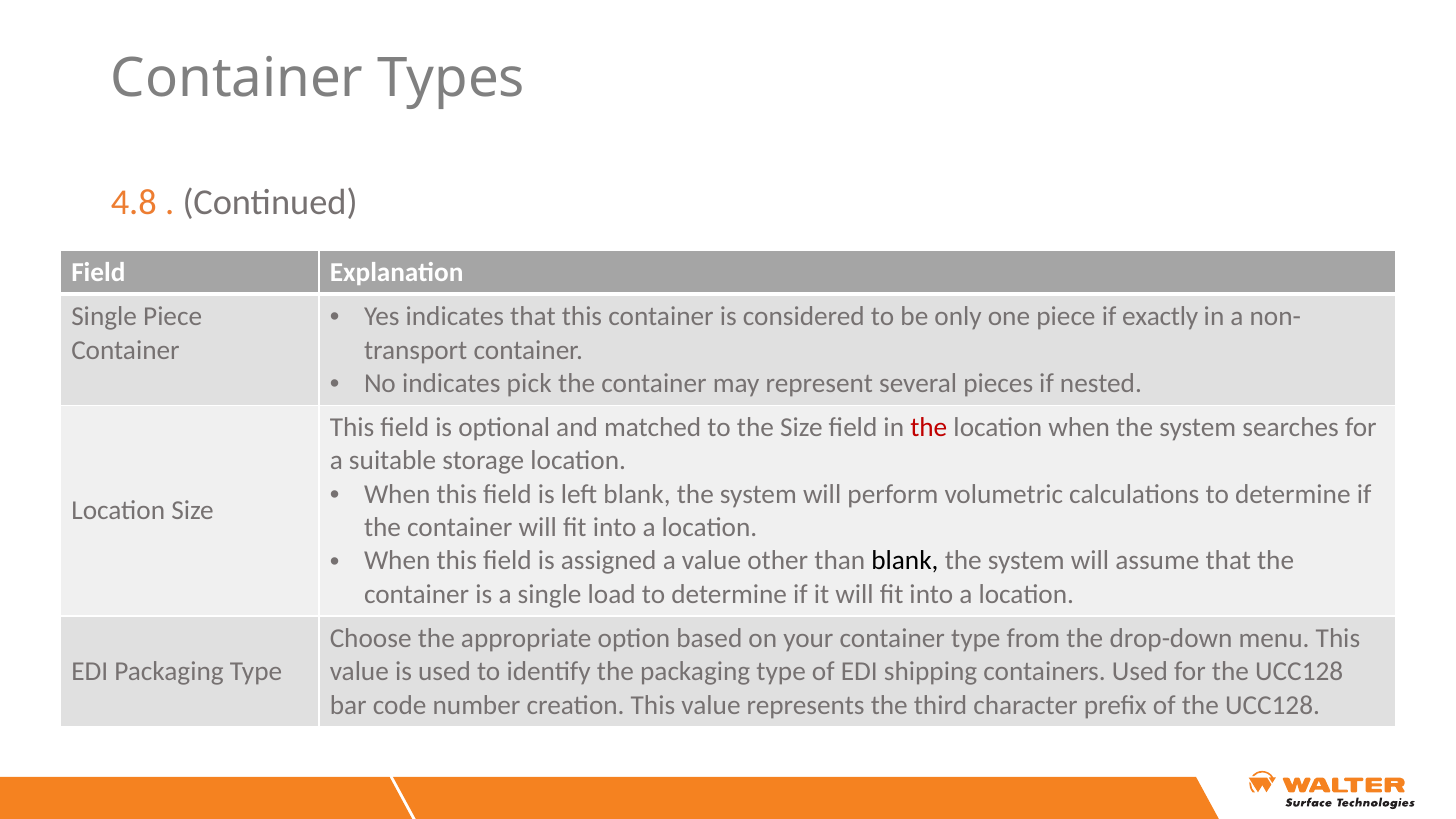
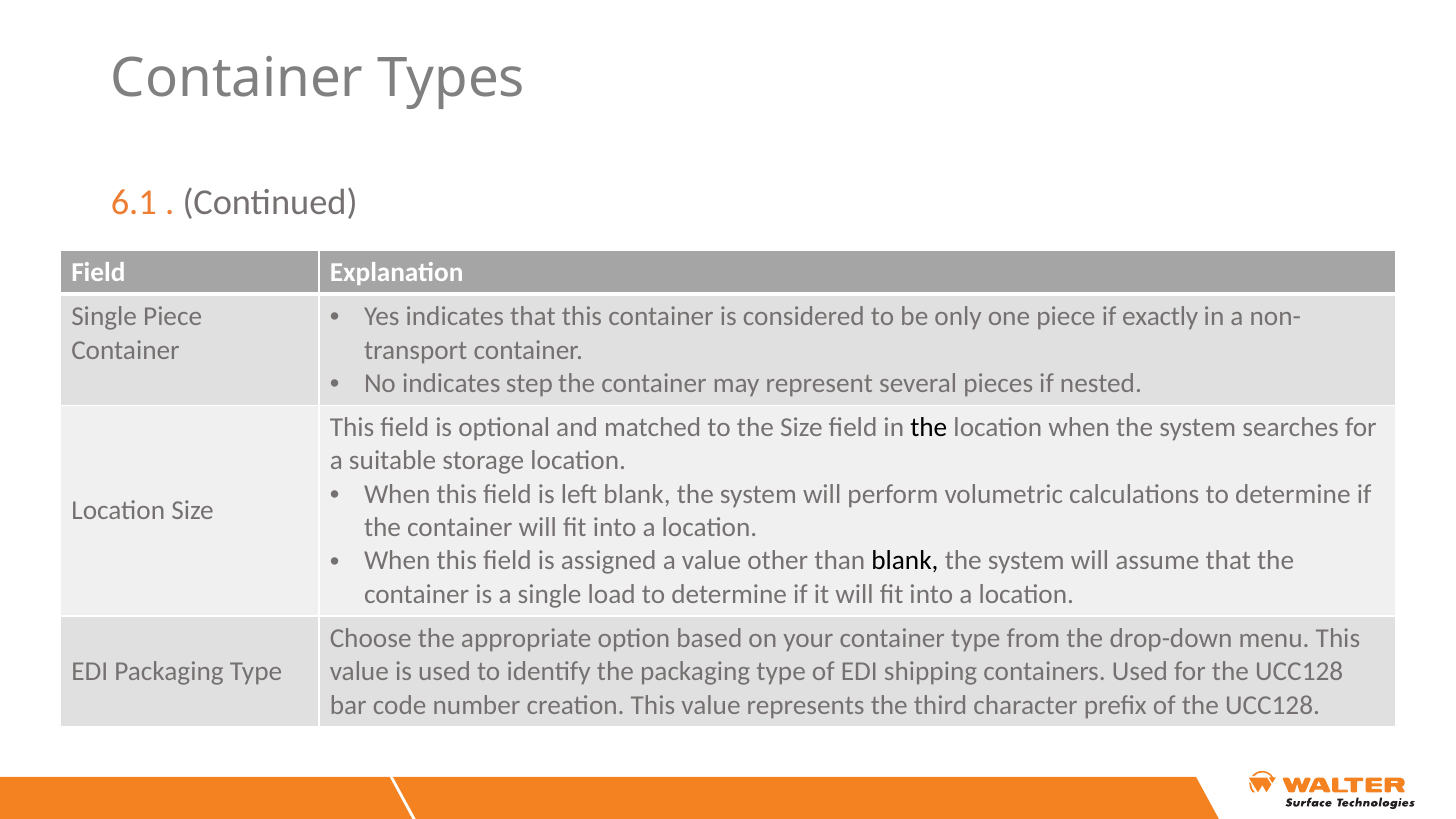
4.8: 4.8 -> 6.1
pick: pick -> step
the at (929, 428) colour: red -> black
